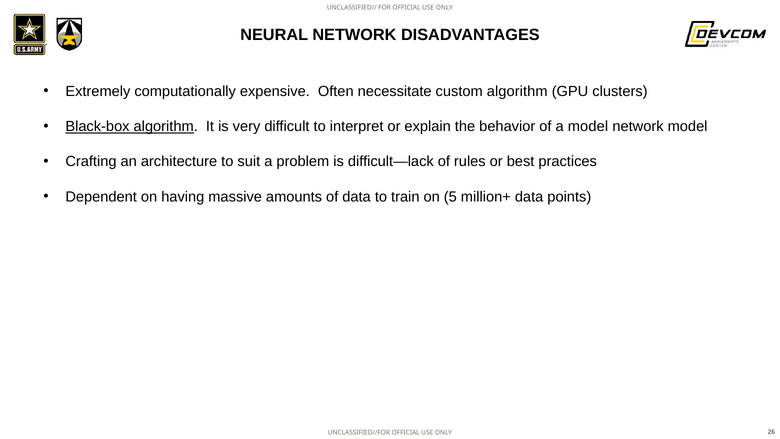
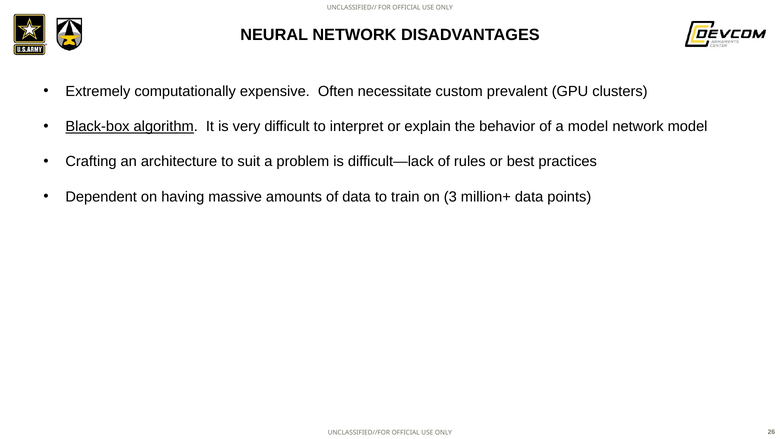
custom algorithm: algorithm -> prevalent
5: 5 -> 3
